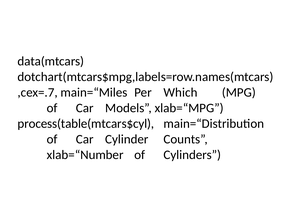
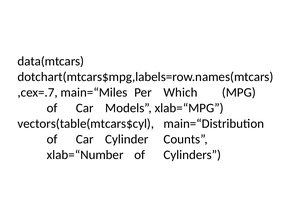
process(table(mtcars$cyl: process(table(mtcars$cyl -> vectors(table(mtcars$cyl
